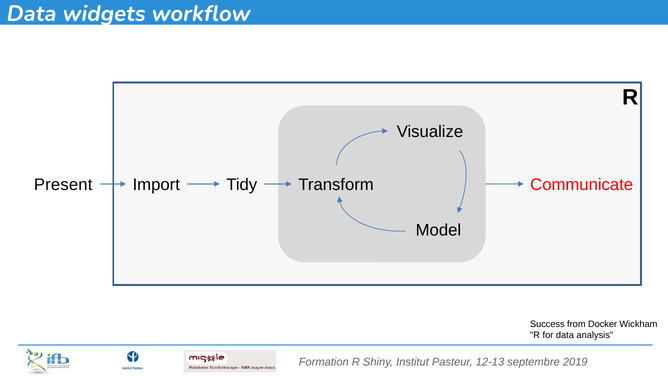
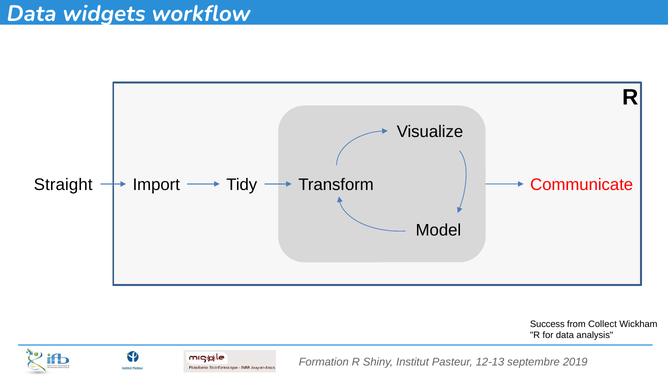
Present: Present -> Straight
Docker: Docker -> Collect
